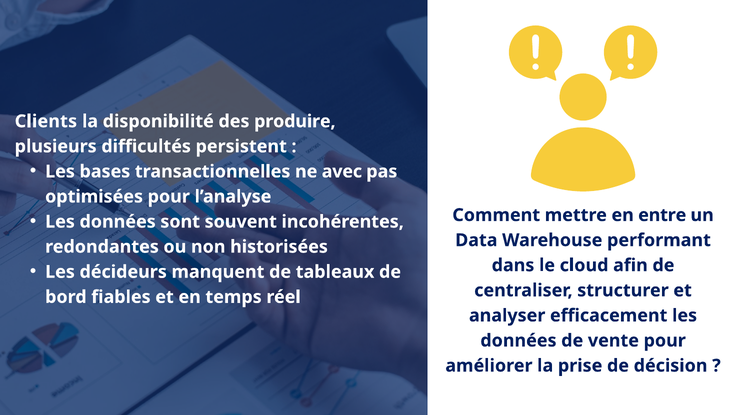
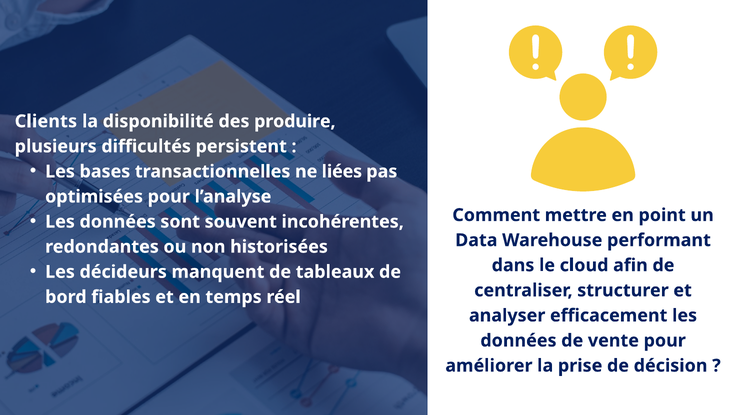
avec: avec -> liées
entre: entre -> point
